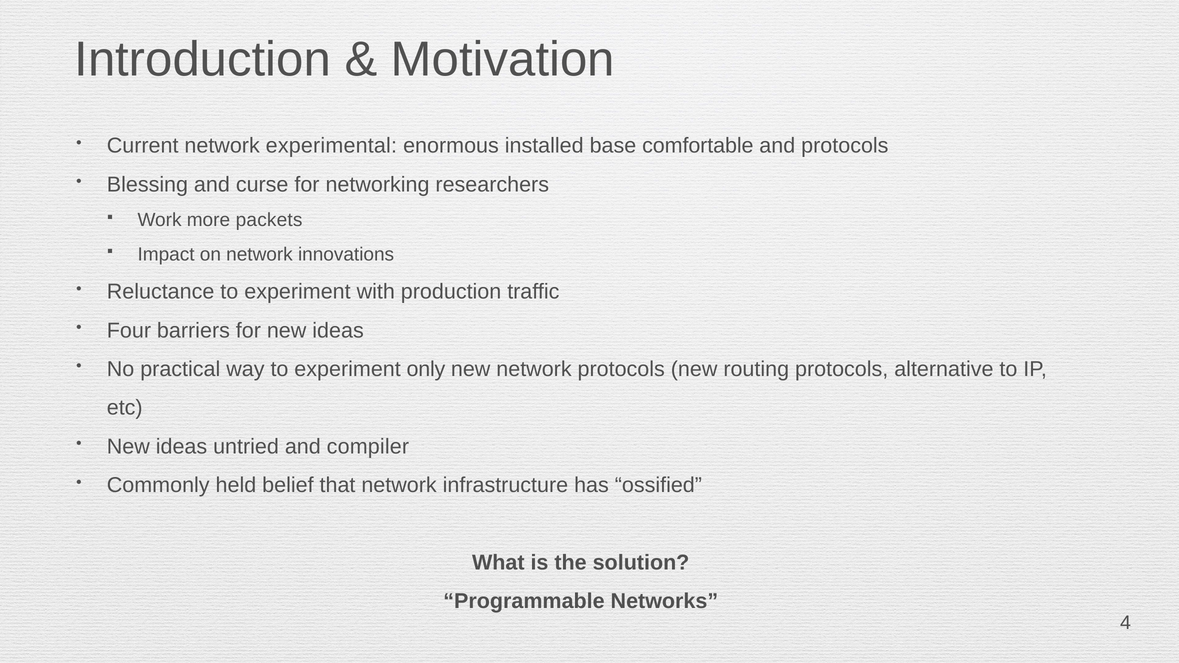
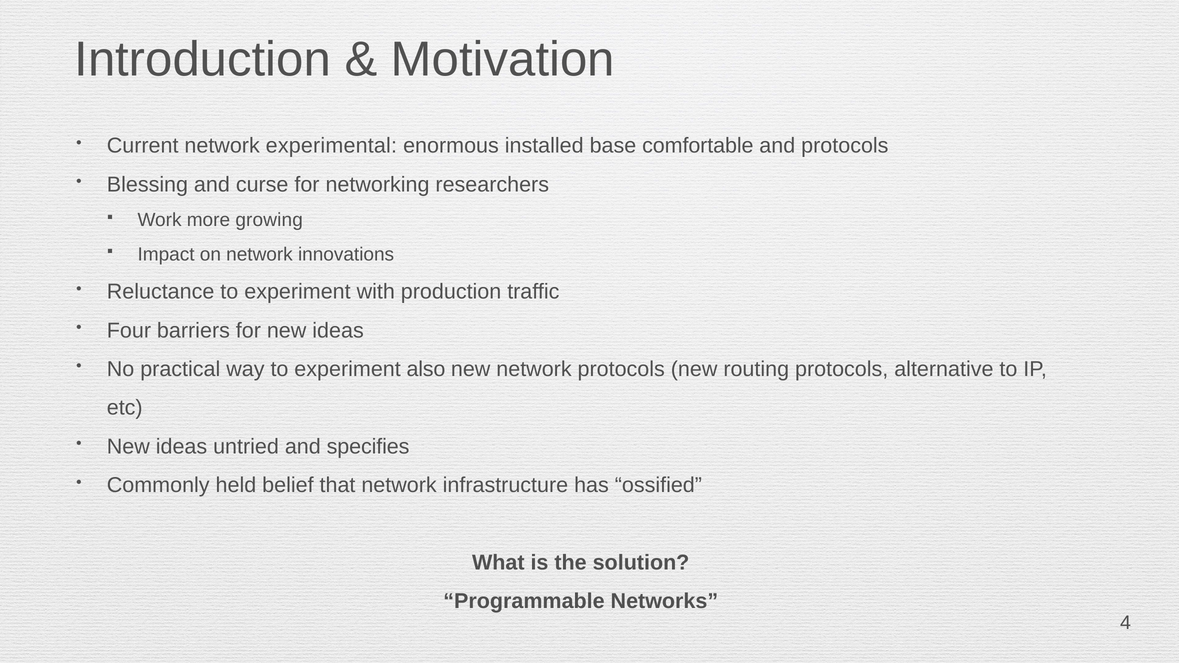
packets: packets -> growing
only: only -> also
compiler: compiler -> specifies
